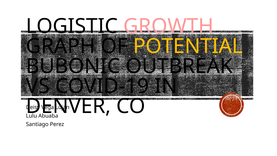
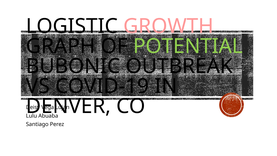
POTENTIAL colour: yellow -> light green
